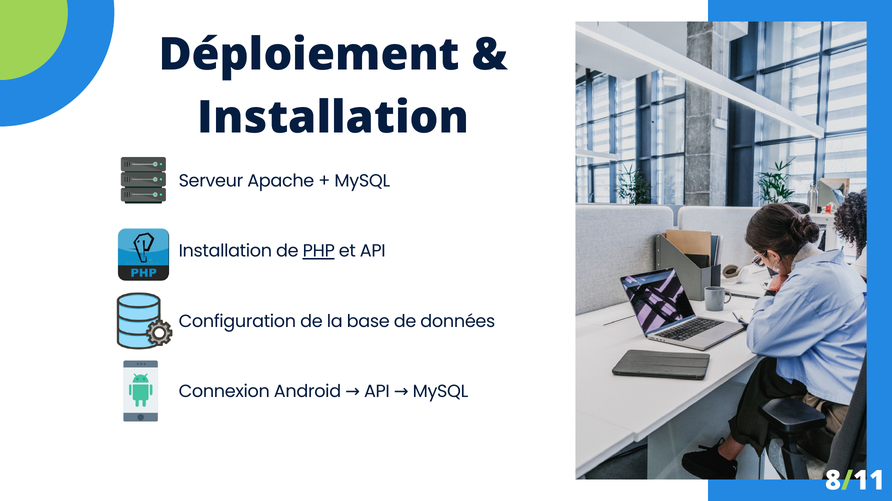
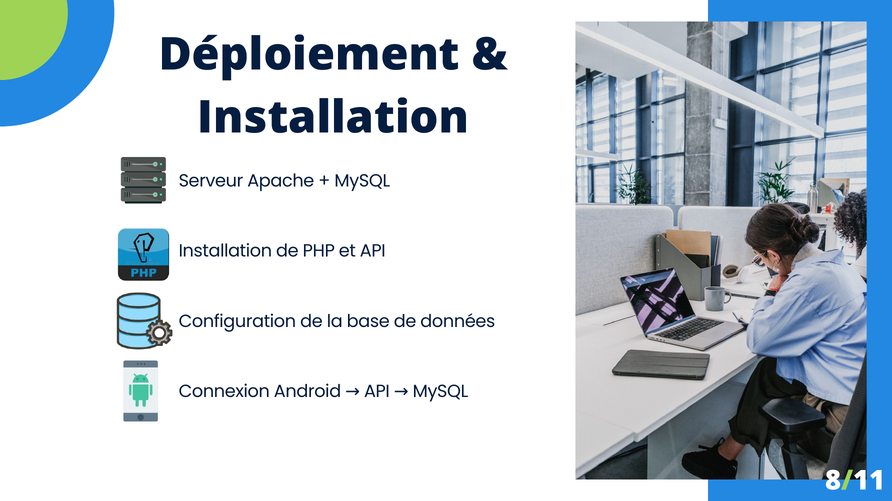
PHP underline: present -> none
